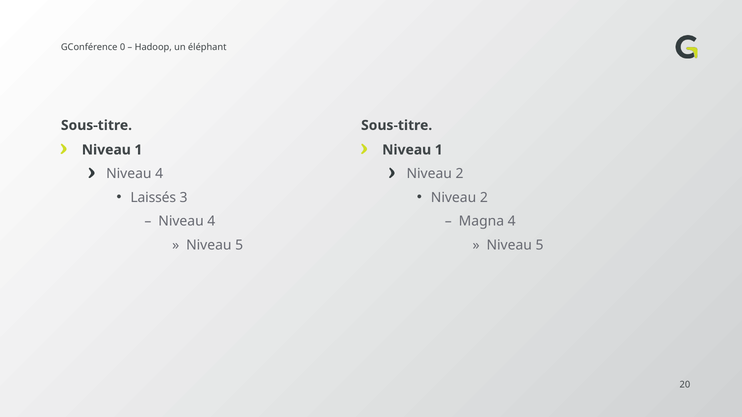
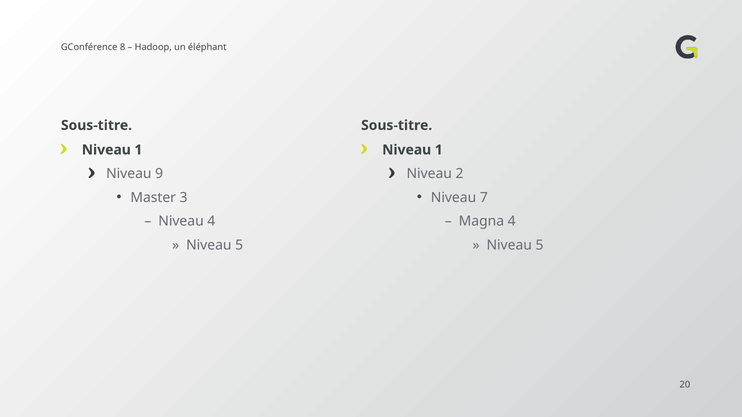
0: 0 -> 8
4 at (159, 174): 4 -> 9
Laissés: Laissés -> Master
2 at (484, 198): 2 -> 7
